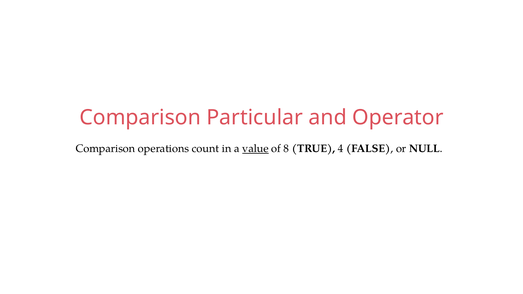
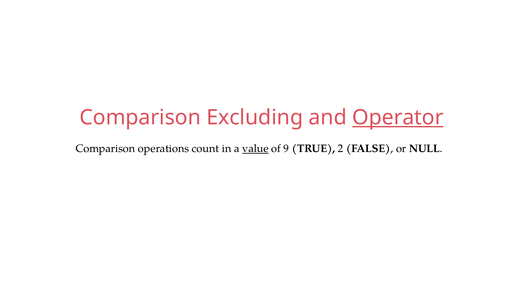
Particular: Particular -> Excluding
Operator underline: none -> present
8: 8 -> 9
4: 4 -> 2
